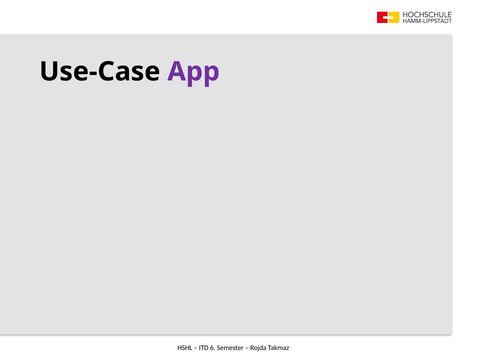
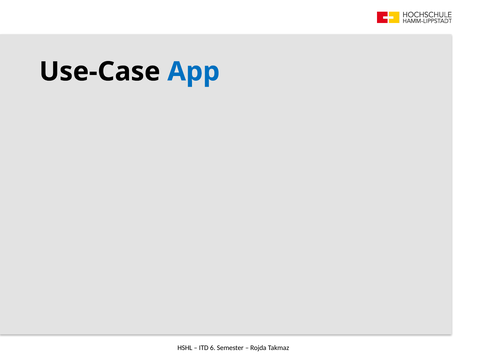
App colour: purple -> blue
